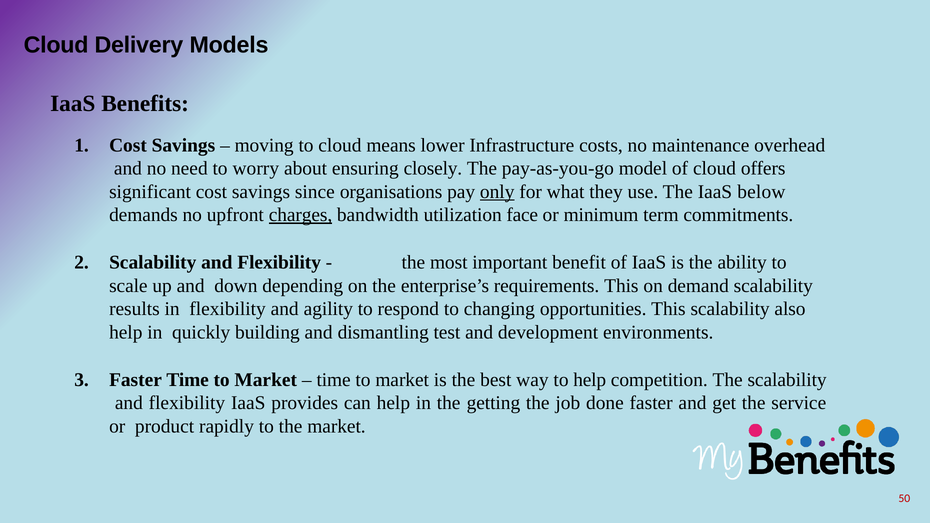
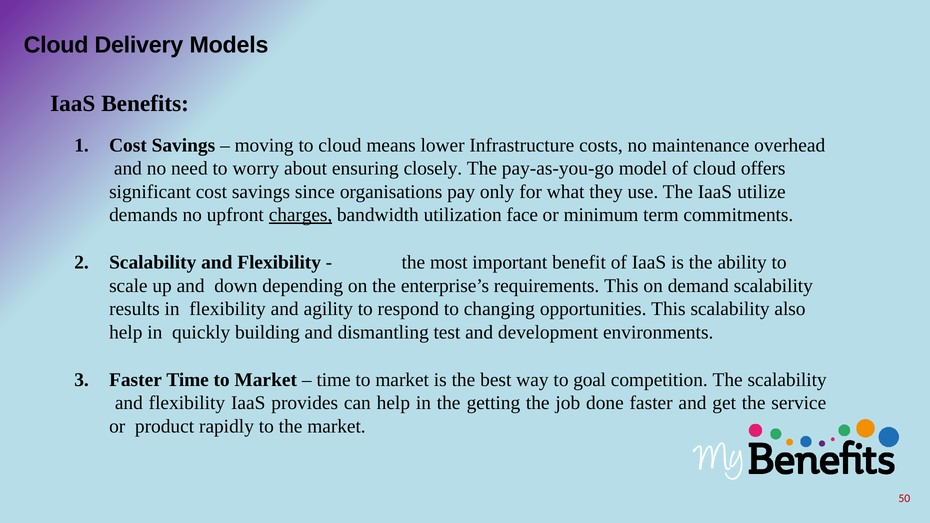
only underline: present -> none
below: below -> utilize
to help: help -> goal
